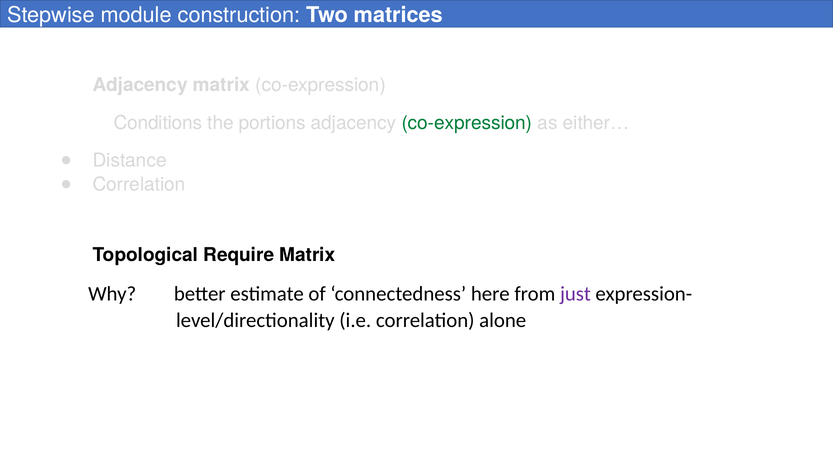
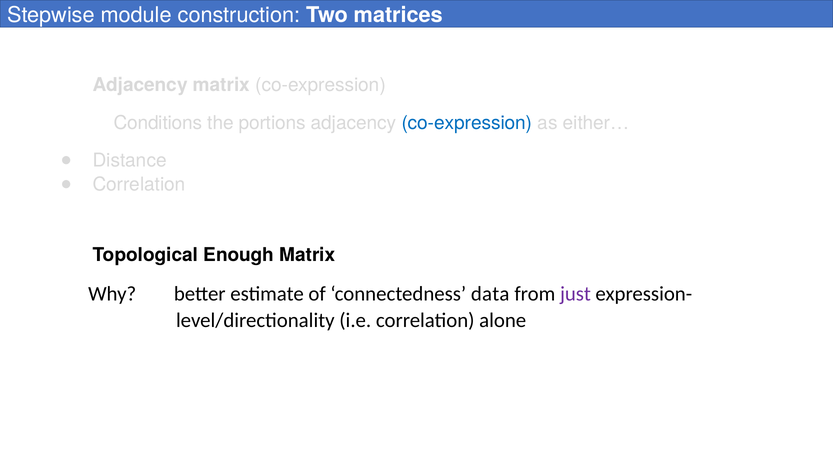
co-expression at (467, 123) colour: green -> blue
Require: Require -> Enough
here: here -> data
